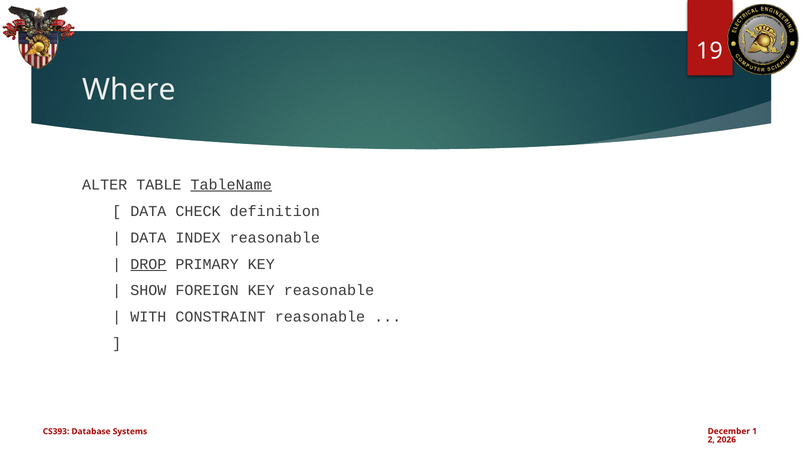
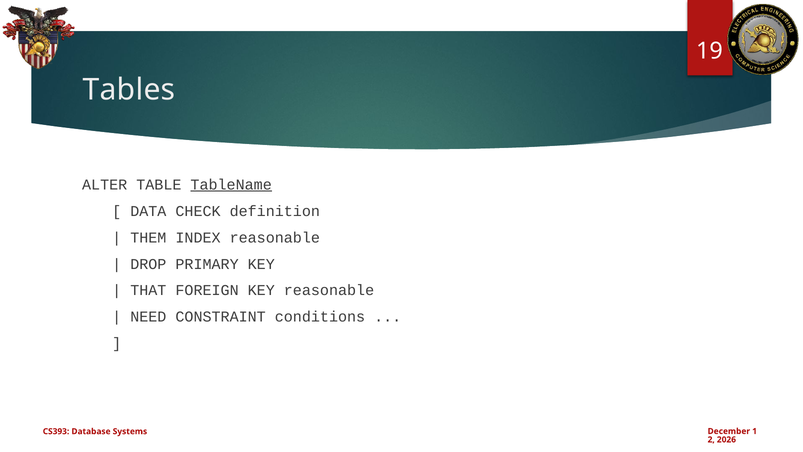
Where: Where -> Tables
DATA at (148, 237): DATA -> THEM
DROP underline: present -> none
SHOW: SHOW -> THAT
WITH: WITH -> NEED
CONSTRAINT reasonable: reasonable -> conditions
